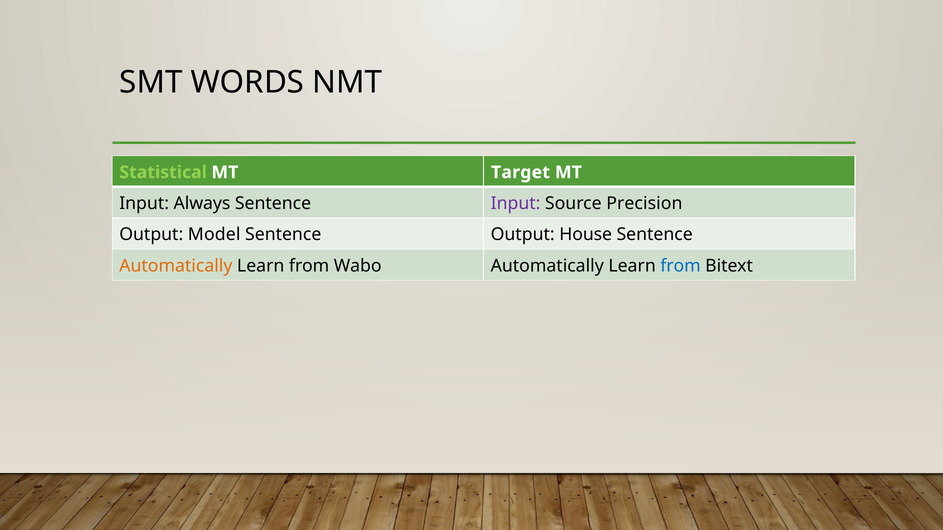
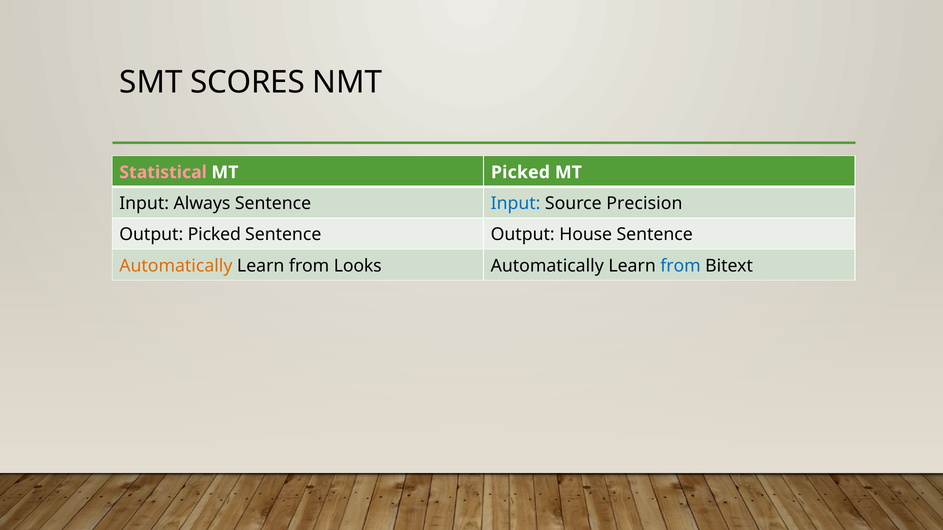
WORDS: WORDS -> SCORES
Statistical colour: light green -> pink
MT Target: Target -> Picked
Input at (516, 204) colour: purple -> blue
Output Model: Model -> Picked
Wabo: Wabo -> Looks
